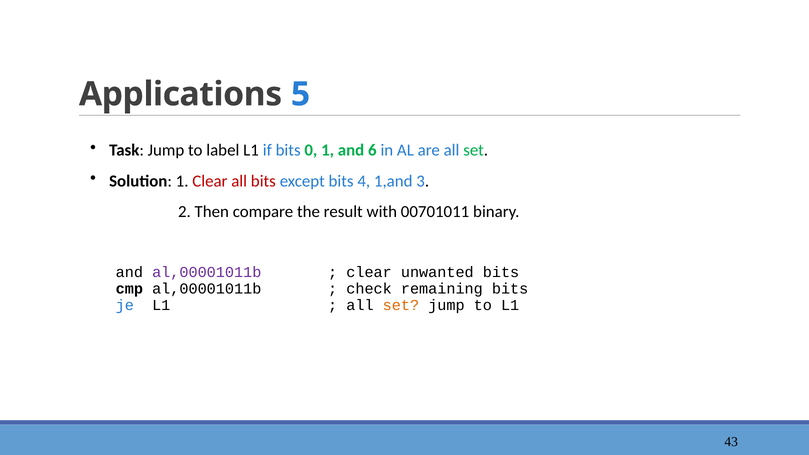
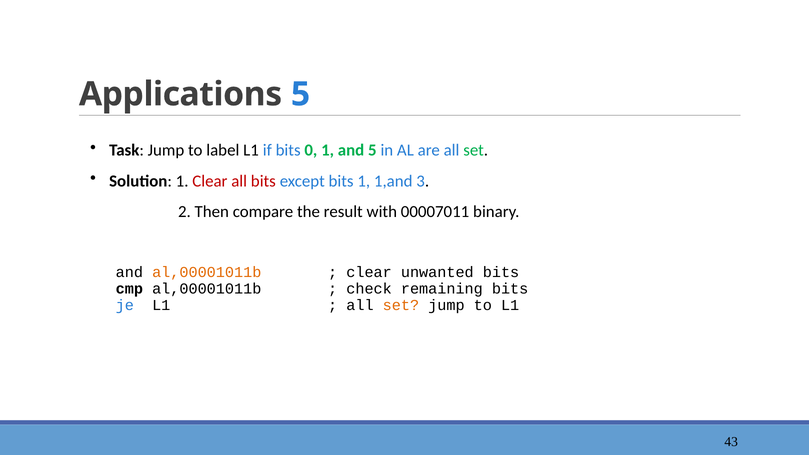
and 6: 6 -> 5
bits 4: 4 -> 1
00701011: 00701011 -> 00007011
al,00001011b at (207, 272) colour: purple -> orange
